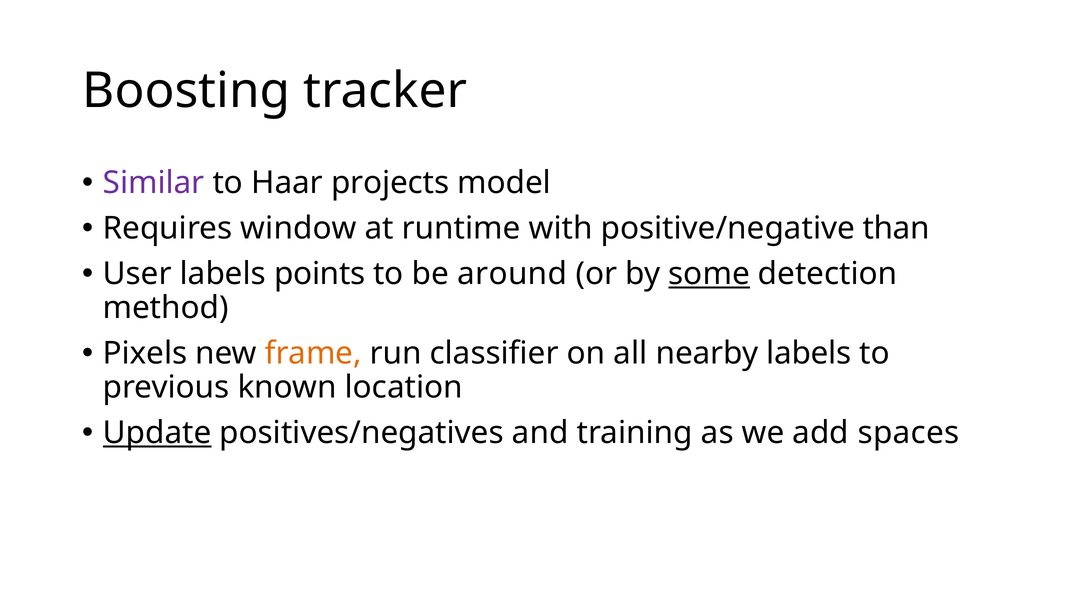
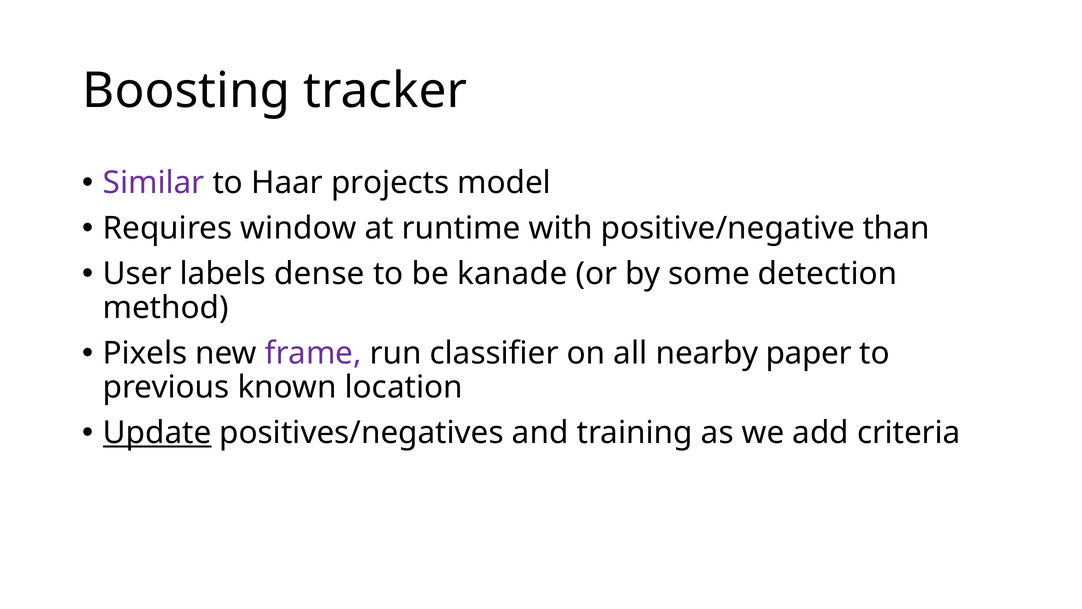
points: points -> dense
around: around -> kanade
some underline: present -> none
frame colour: orange -> purple
nearby labels: labels -> paper
spaces: spaces -> criteria
